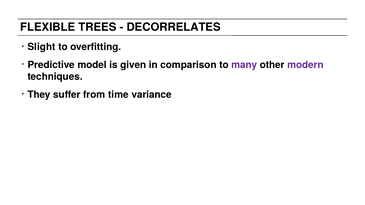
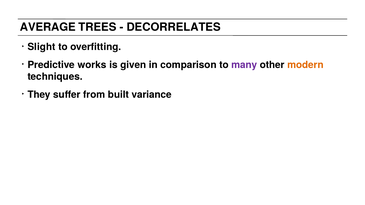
FLEXIBLE: FLEXIBLE -> AVERAGE
model: model -> works
modern colour: purple -> orange
time: time -> built
